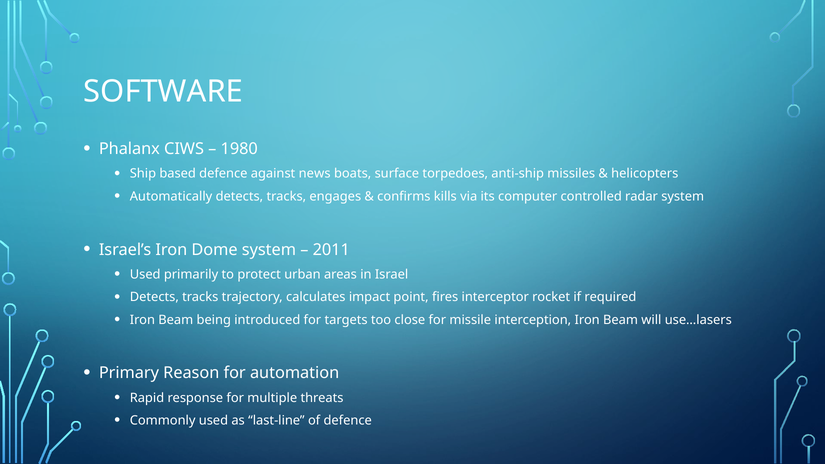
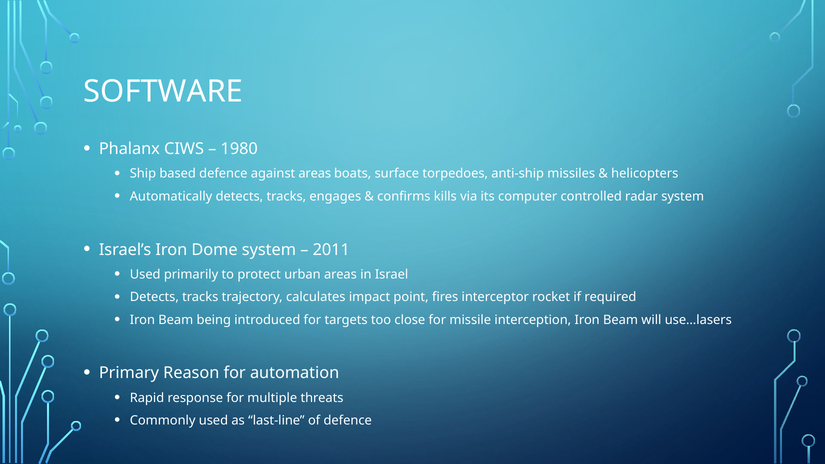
against news: news -> areas
